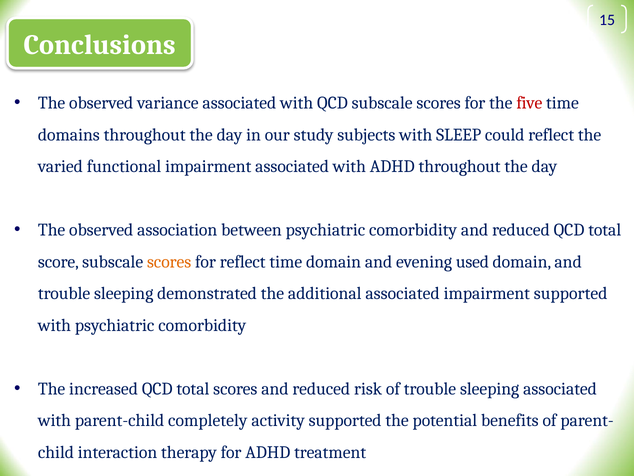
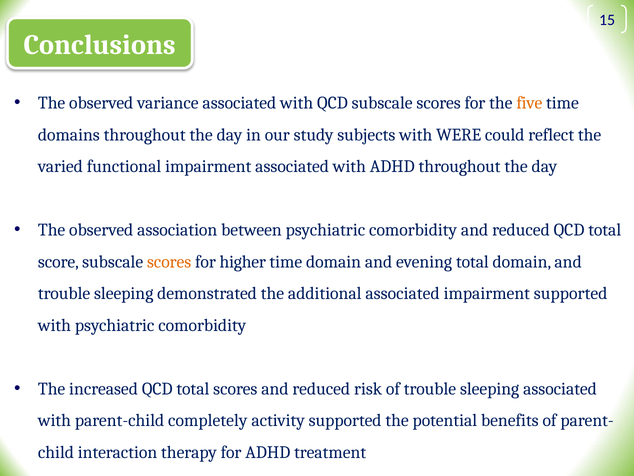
five colour: red -> orange
SLEEP: SLEEP -> WERE
for reflect: reflect -> higher
evening used: used -> total
